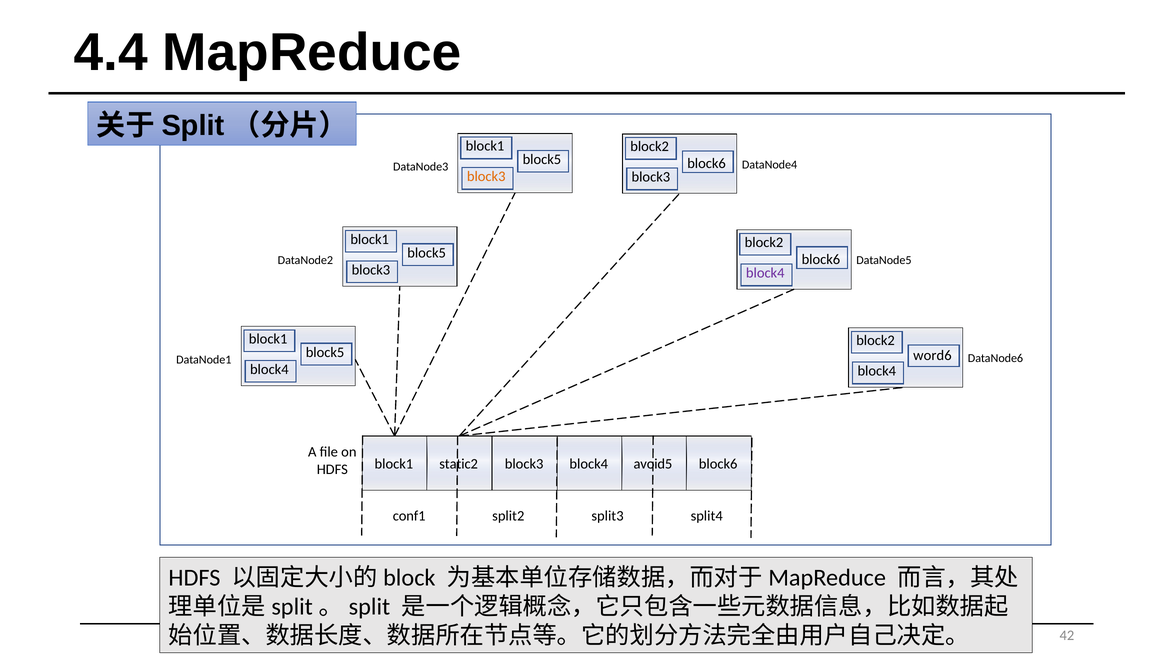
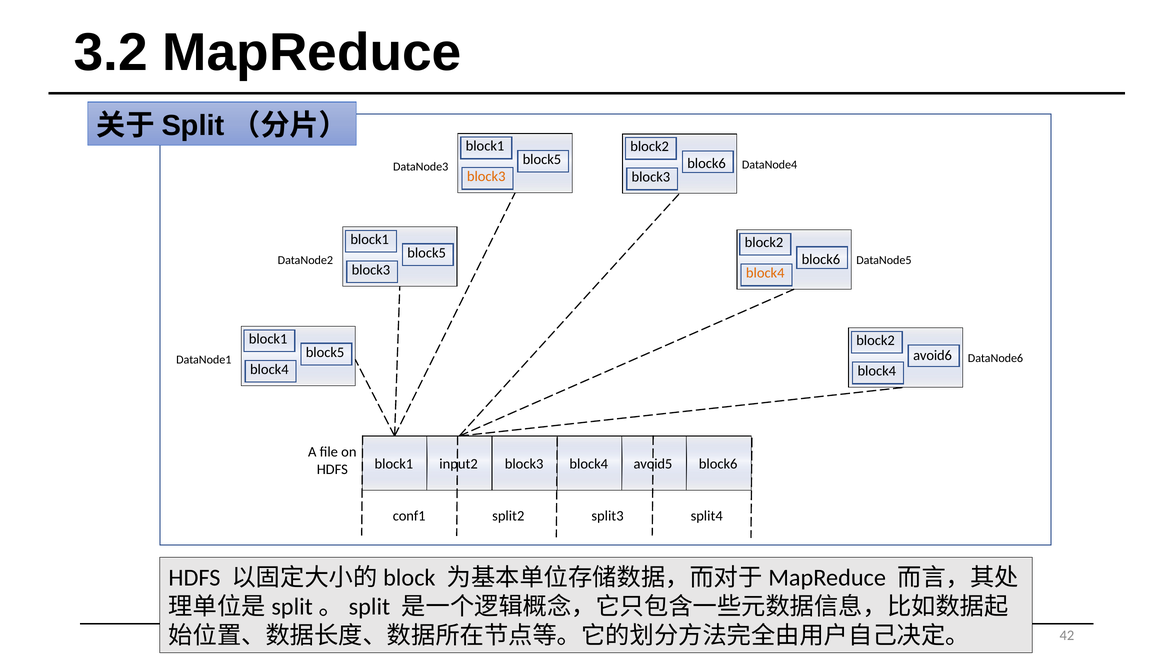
4.4: 4.4 -> 3.2
block4 at (765, 273) colour: purple -> orange
word6: word6 -> avoid6
static2: static2 -> input2
